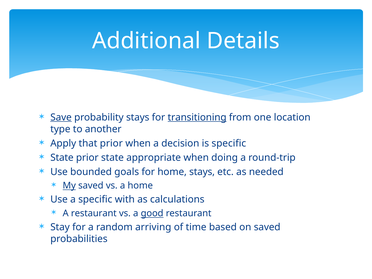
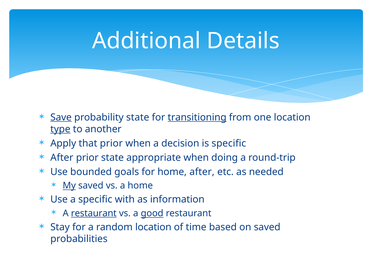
probability stays: stays -> state
type underline: none -> present
State at (62, 158): State -> After
home stays: stays -> after
calculations: calculations -> information
restaurant at (94, 213) underline: none -> present
random arriving: arriving -> location
